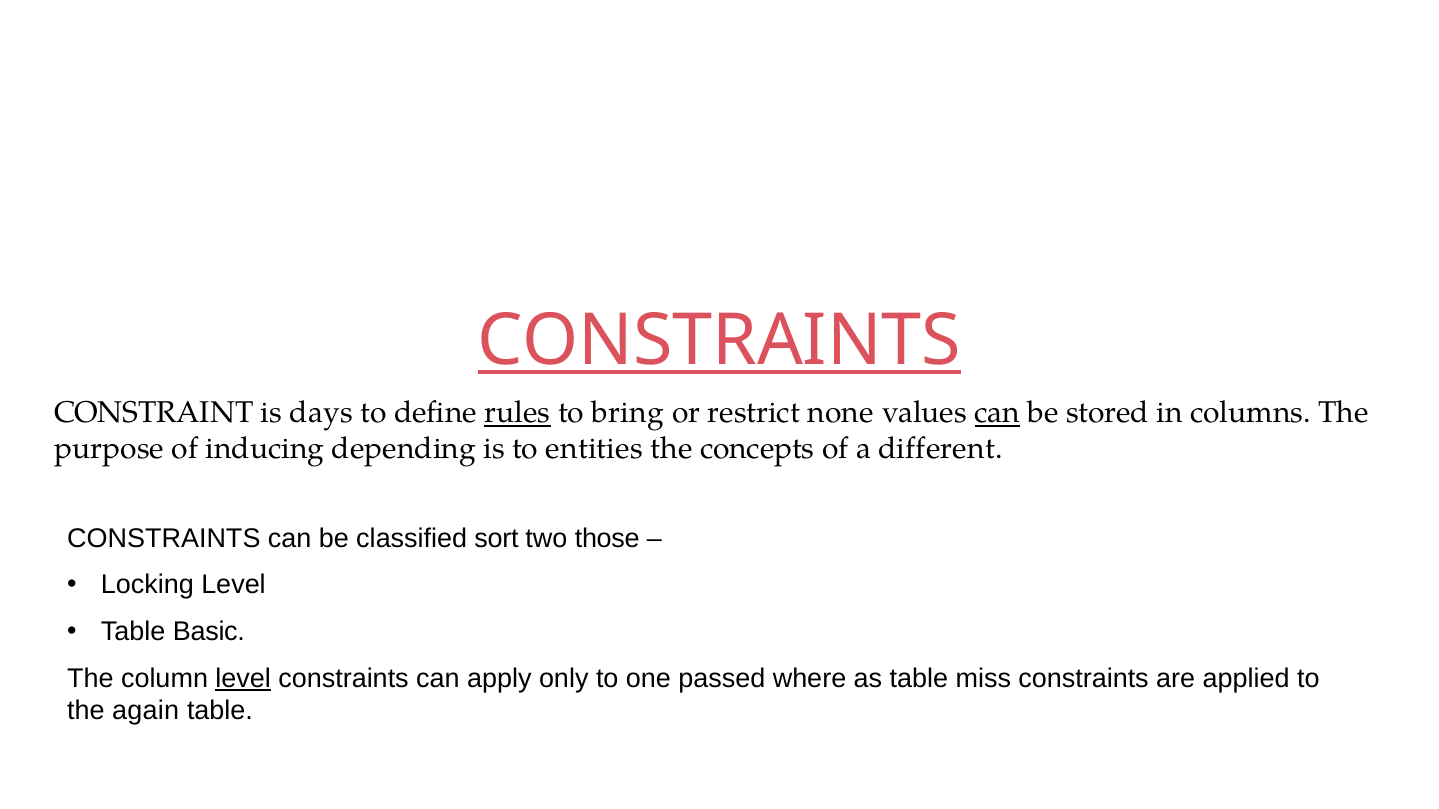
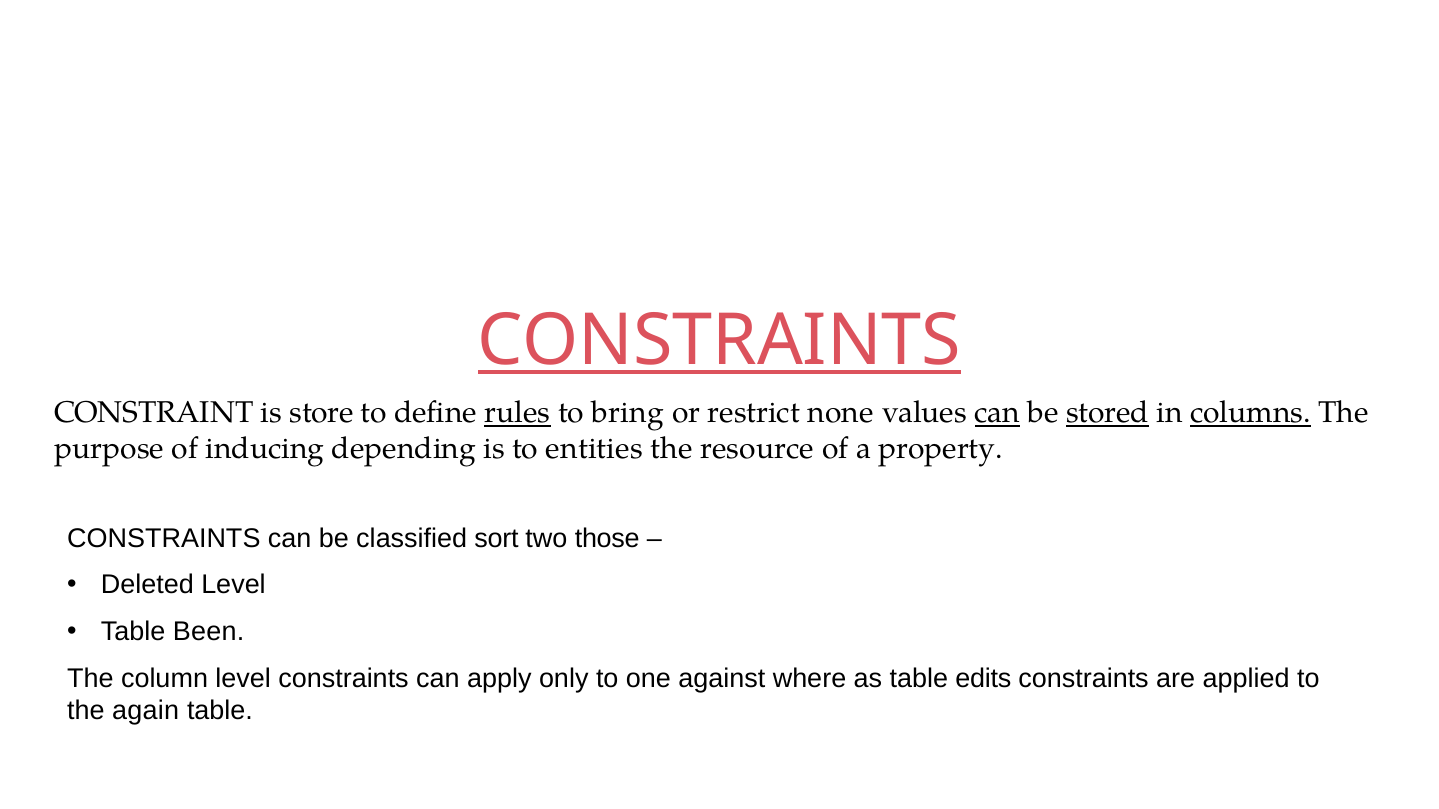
days: days -> store
stored underline: none -> present
columns underline: none -> present
concepts: concepts -> resource
different: different -> property
Locking: Locking -> Deleted
Basic: Basic -> Been
level at (243, 679) underline: present -> none
passed: passed -> against
miss: miss -> edits
